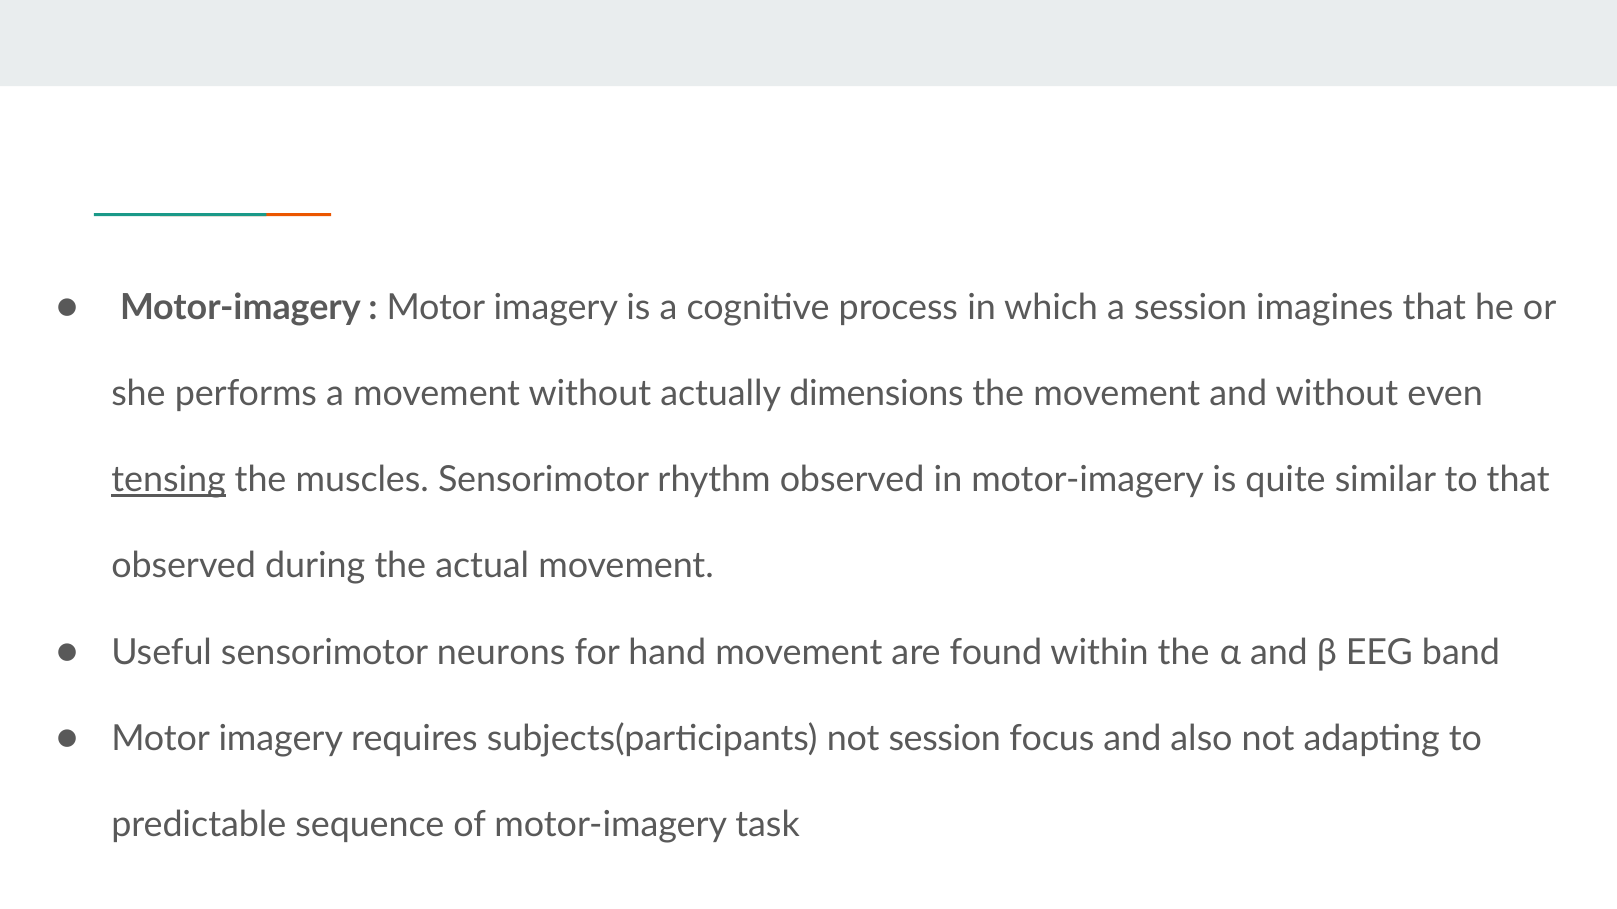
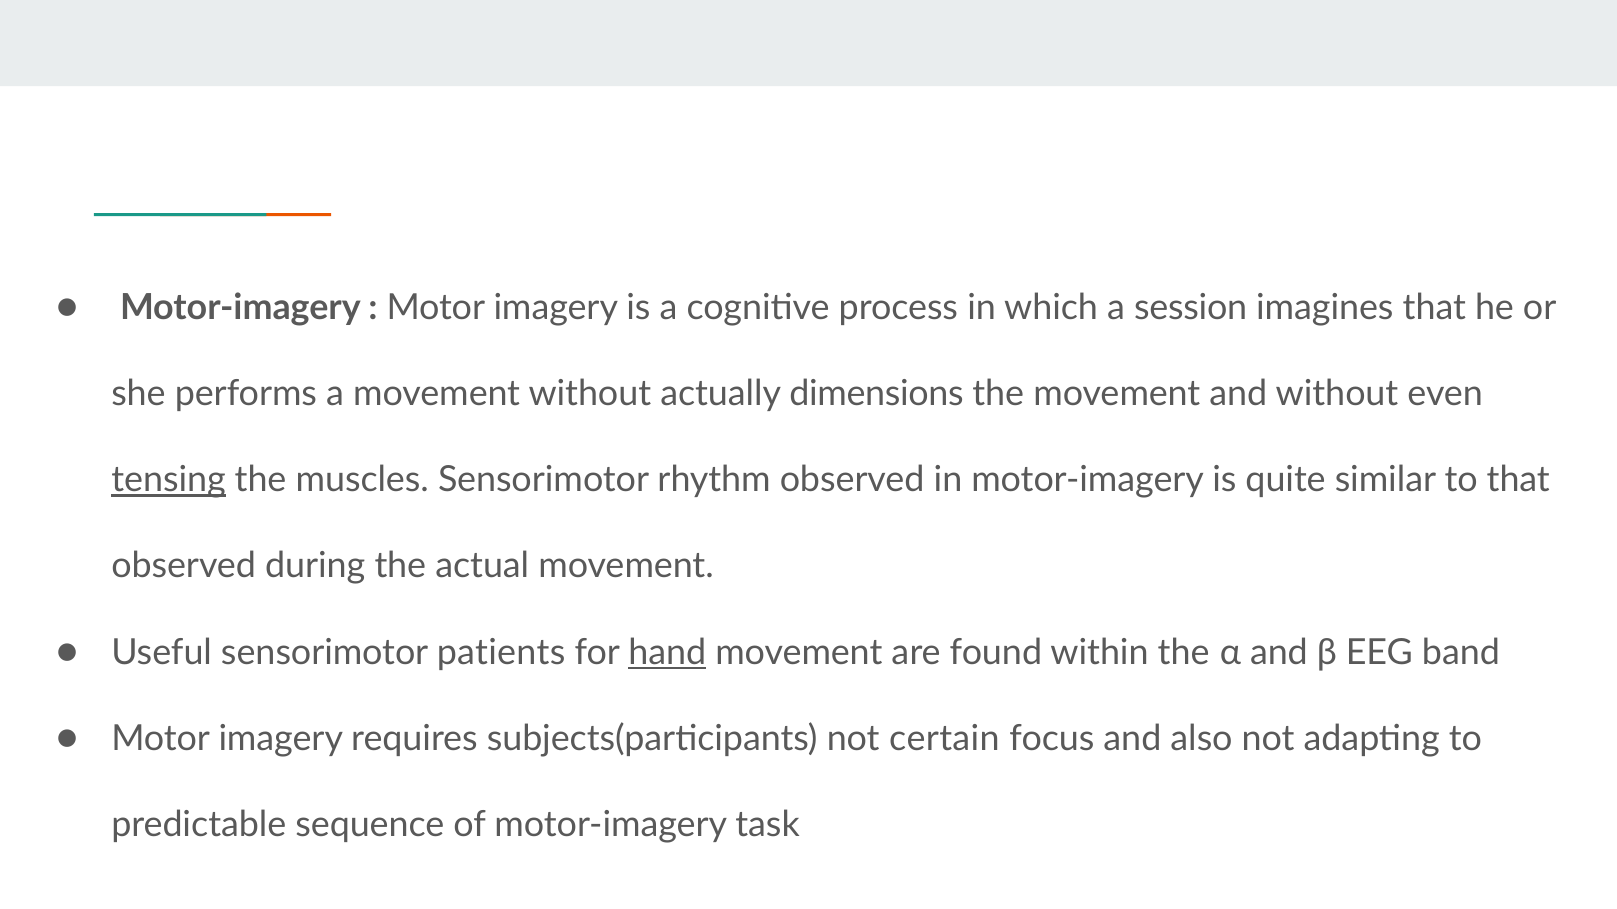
neurons: neurons -> patients
hand underline: none -> present
not session: session -> certain
